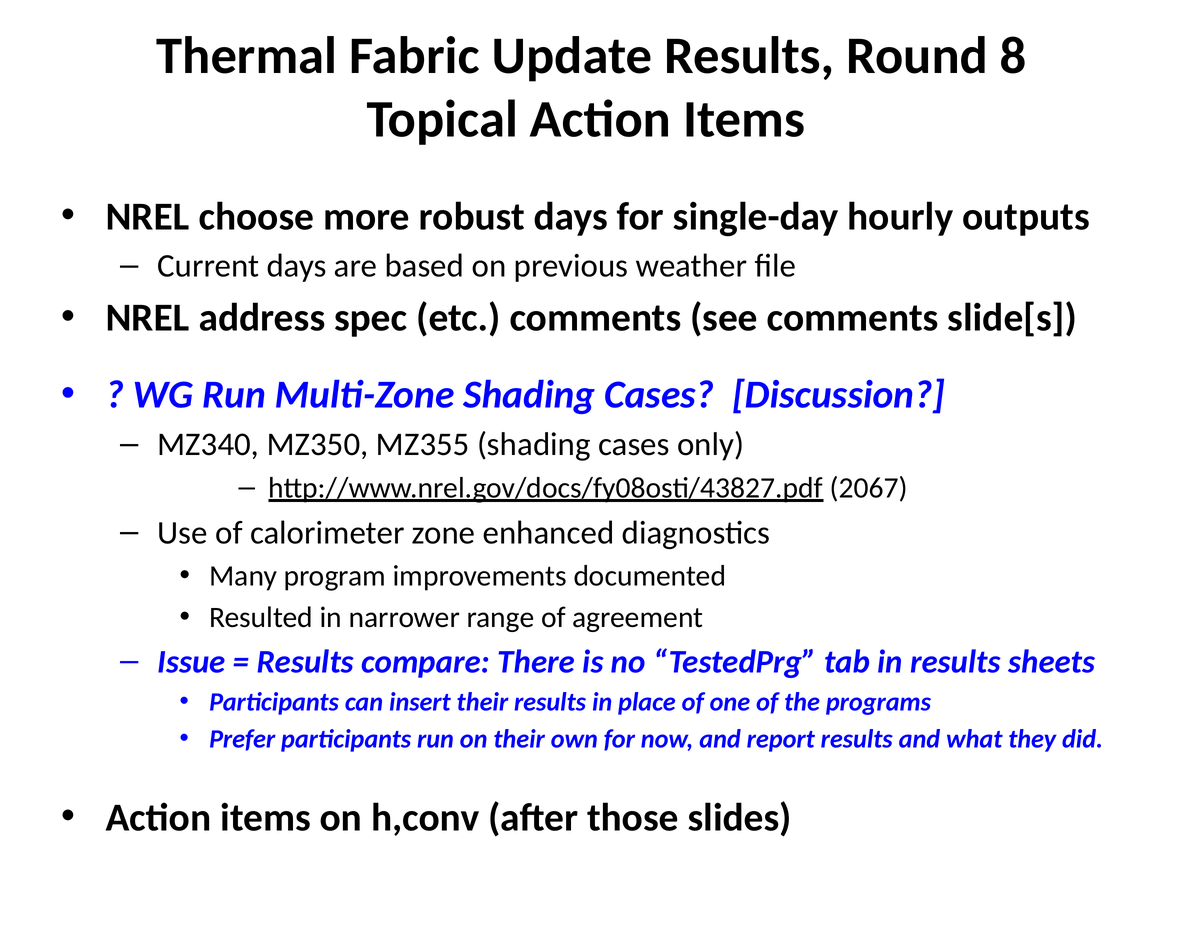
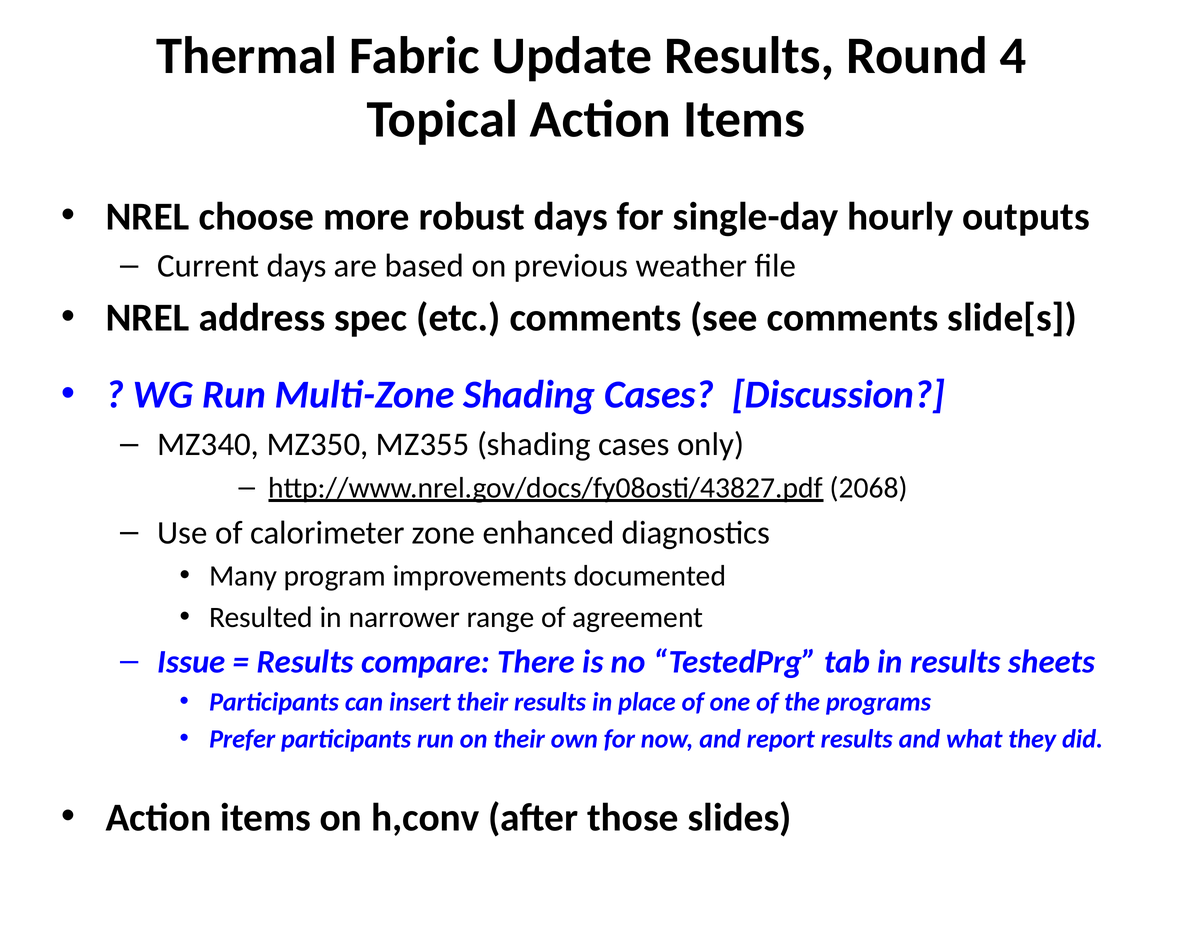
8: 8 -> 4
2067: 2067 -> 2068
